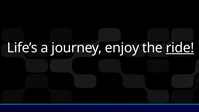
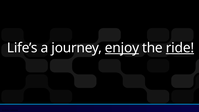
enjoy underline: none -> present
